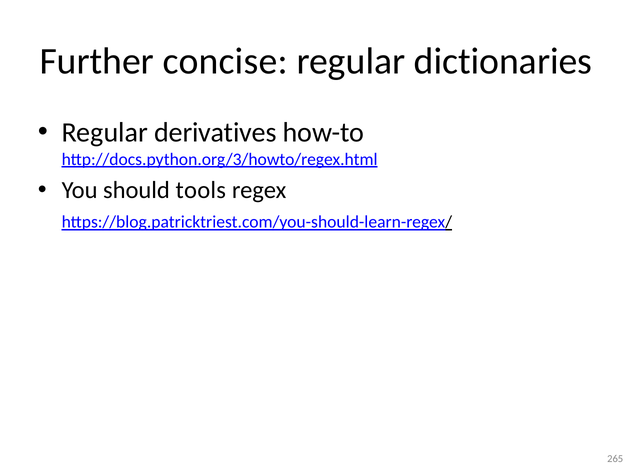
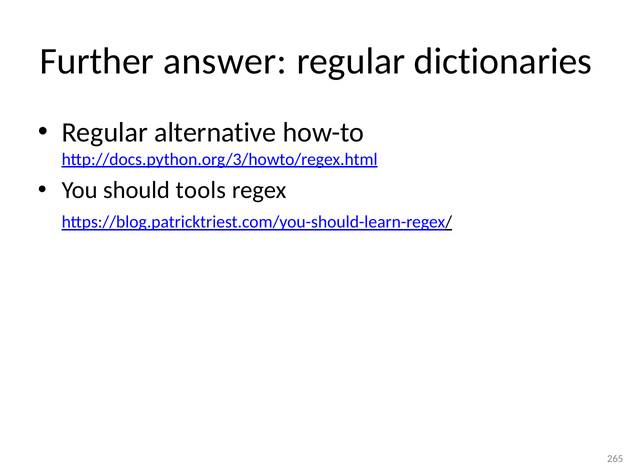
concise: concise -> answer
derivatives: derivatives -> alternative
